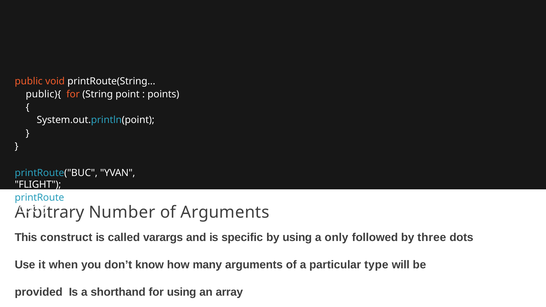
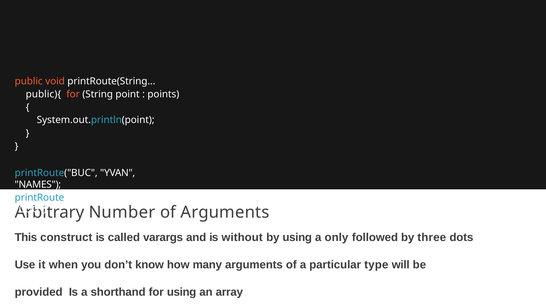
FLIGHT: FLIGHT -> NAMES
specific: specific -> without
